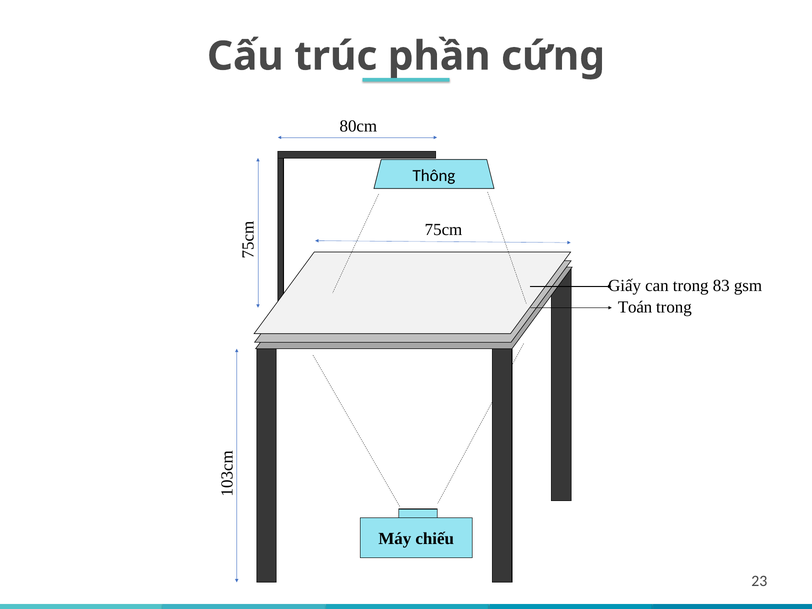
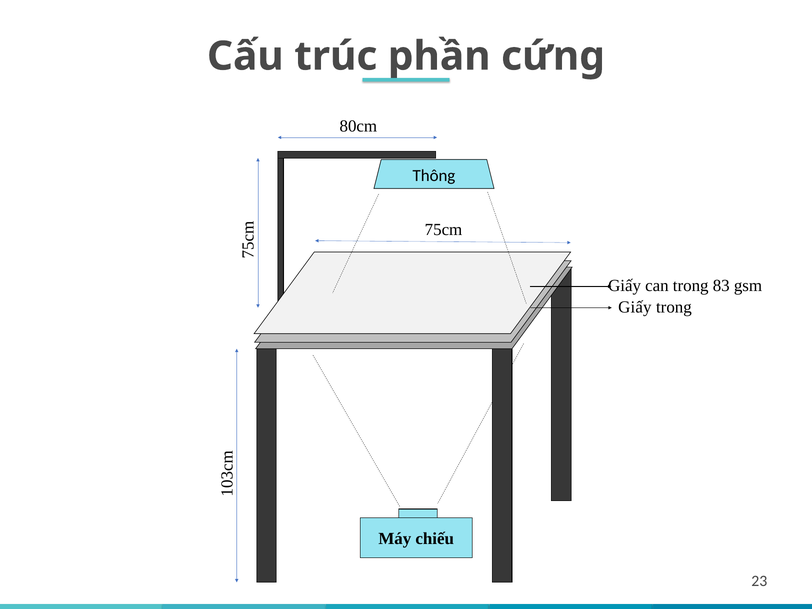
Toán at (635, 307): Toán -> Giấy
